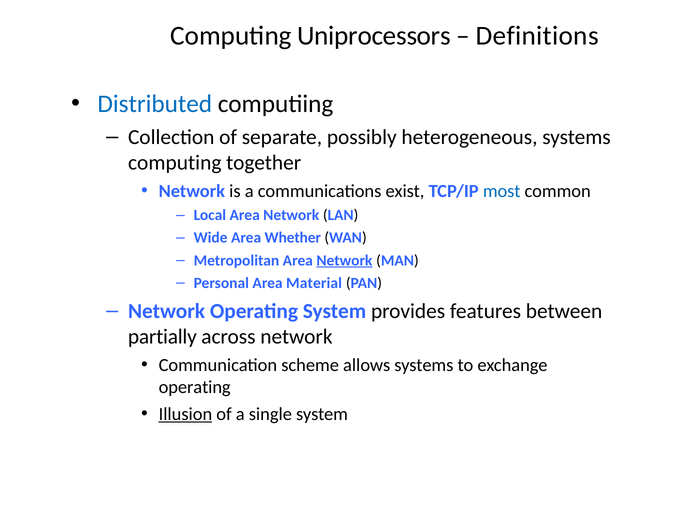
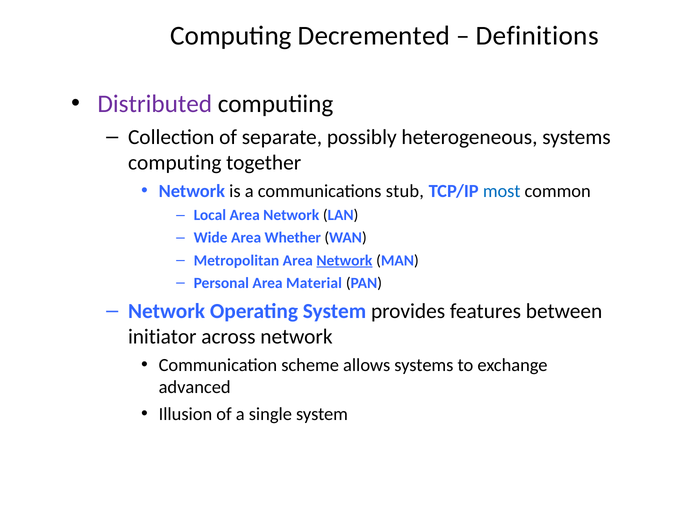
Uniprocessors: Uniprocessors -> Decremented
Distributed colour: blue -> purple
exist: exist -> stub
partially: partially -> initiator
operating at (195, 387): operating -> advanced
Illusion underline: present -> none
